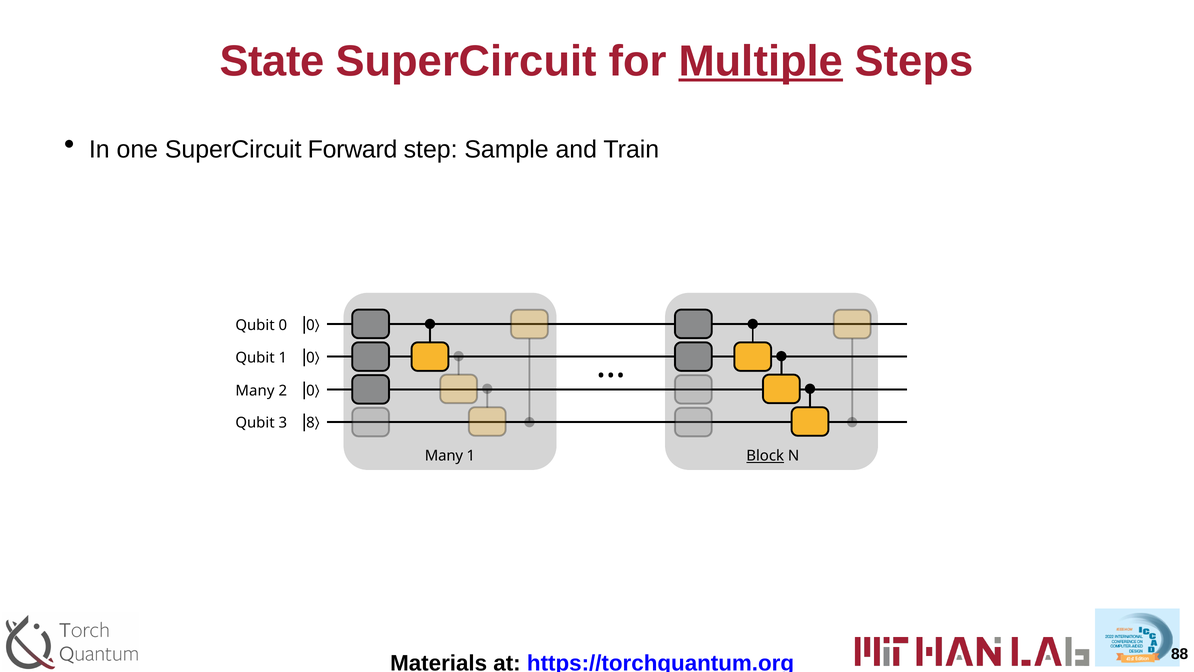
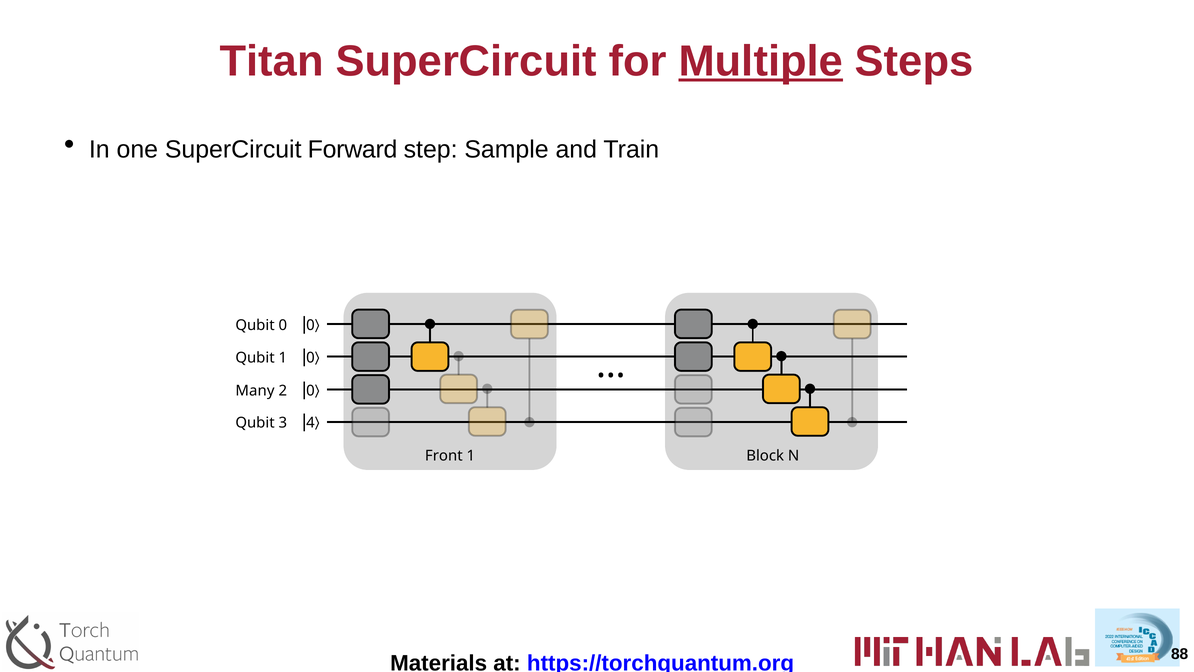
State: State -> Titan
8: 8 -> 4
Many at (444, 456): Many -> Front
Block underline: present -> none
